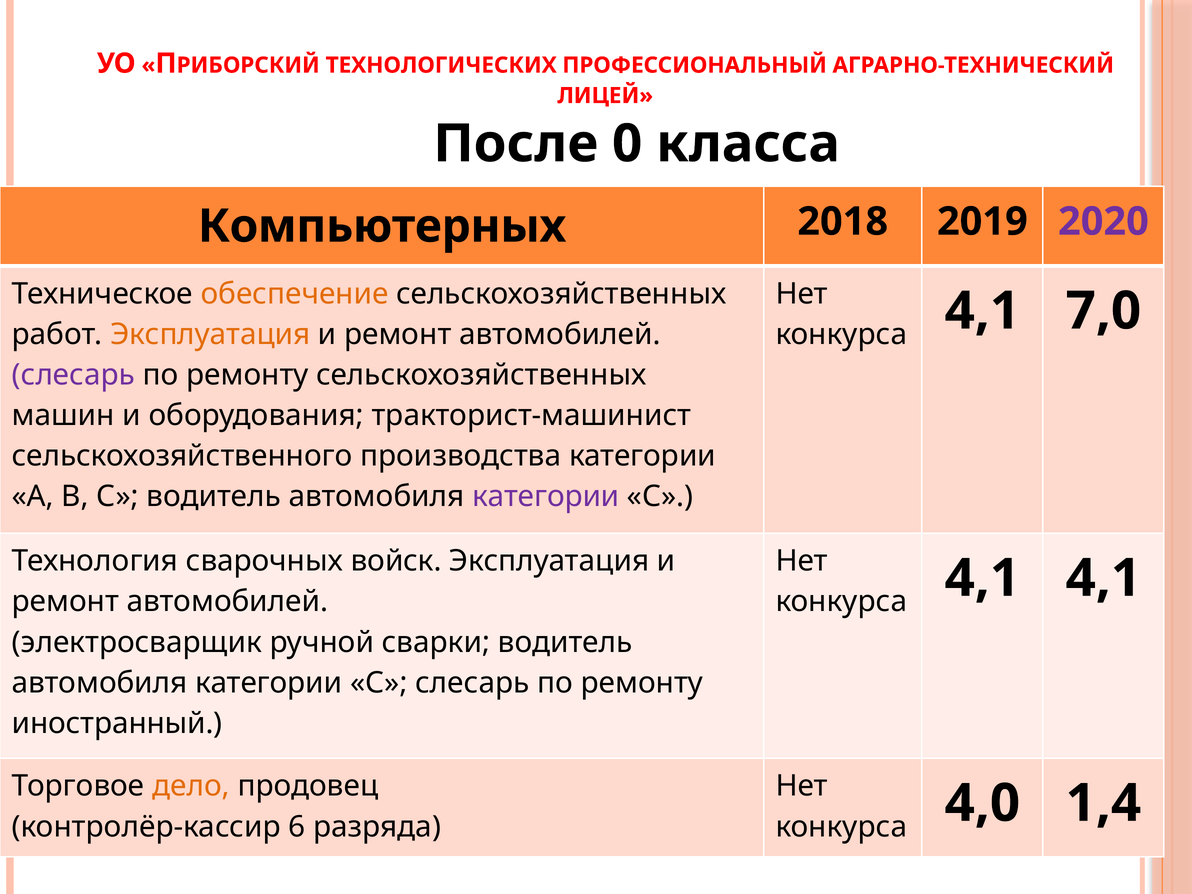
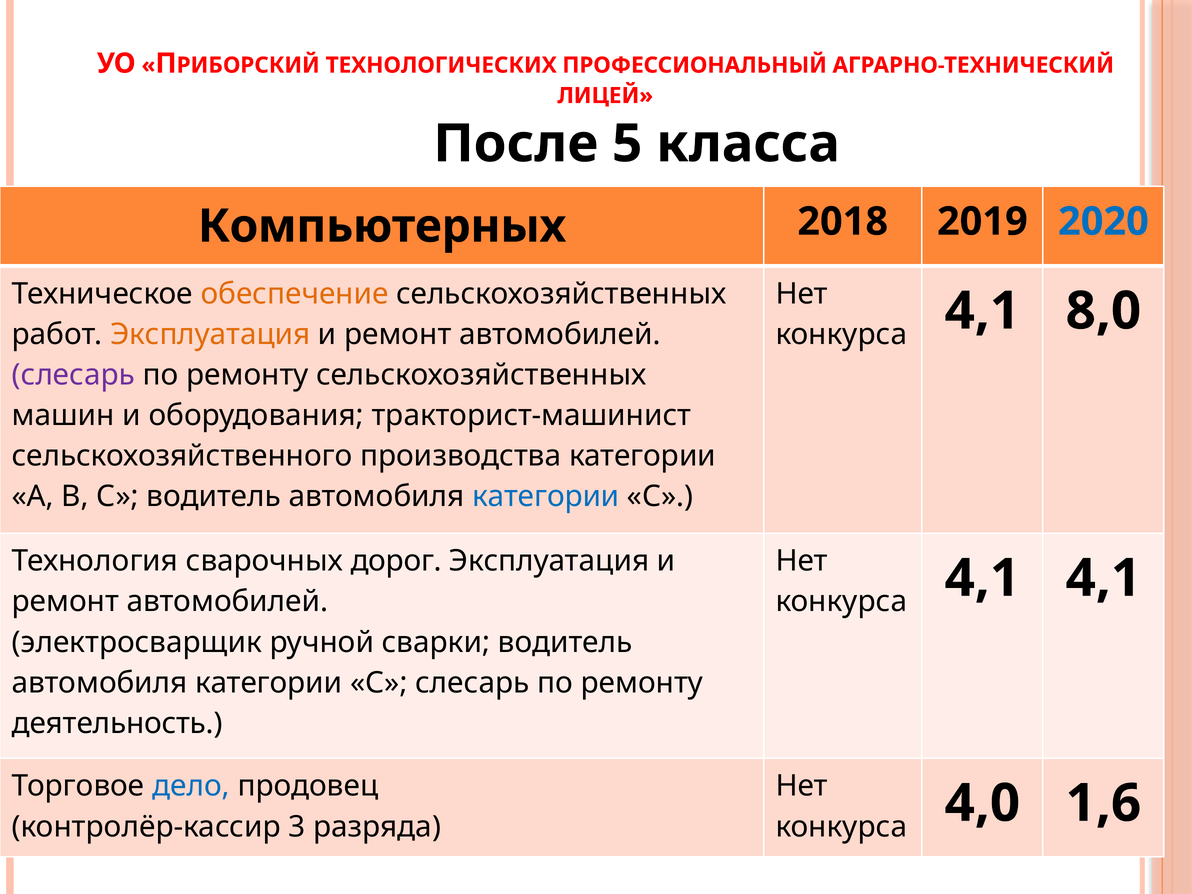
0: 0 -> 5
2020 colour: purple -> blue
7,0: 7,0 -> 8,0
категории at (546, 497) colour: purple -> blue
войск: войск -> дорог
иностранный: иностранный -> деятельность
дело colour: orange -> blue
6: 6 -> 3
1,4: 1,4 -> 1,6
